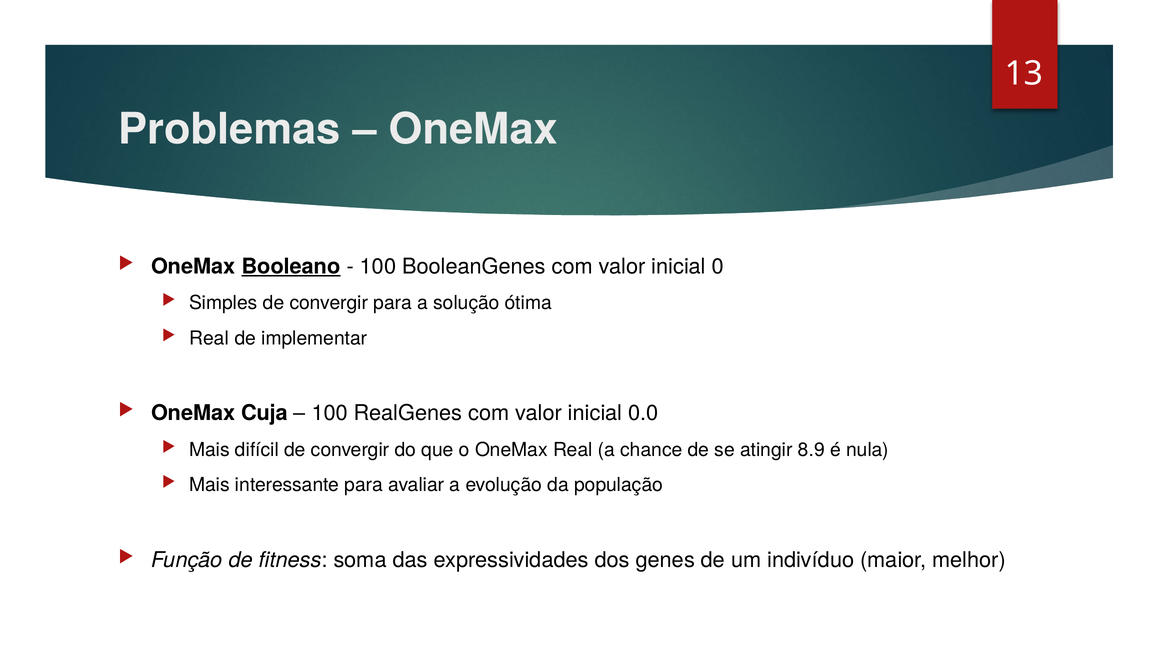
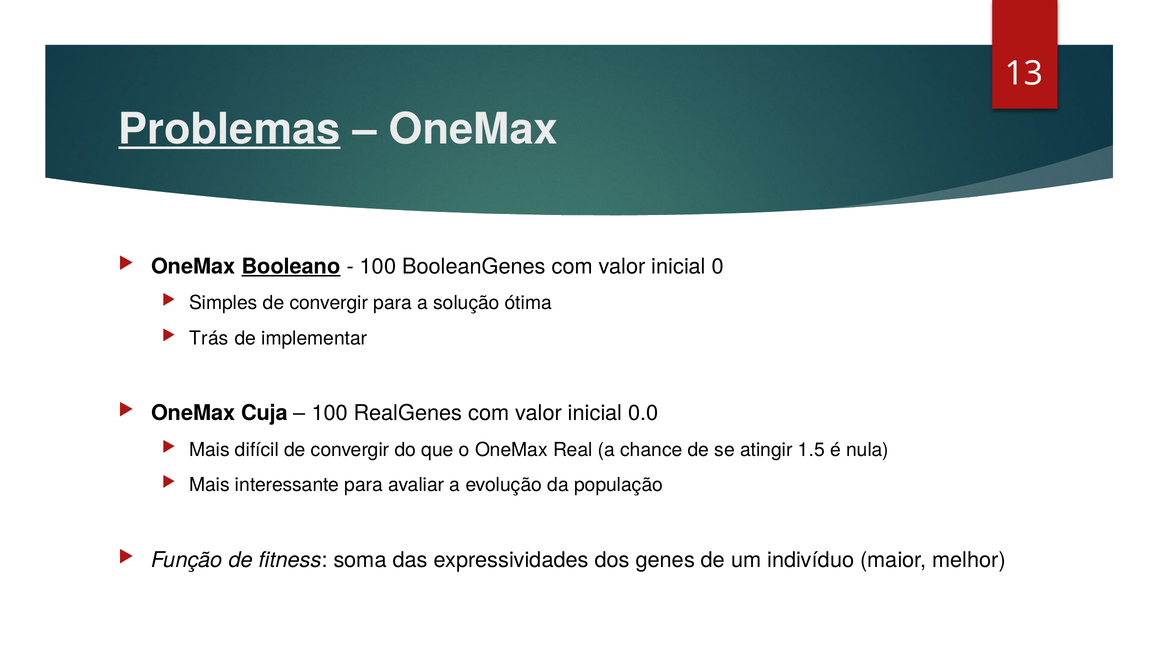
Problemas underline: none -> present
Real at (209, 338): Real -> Trás
8.9: 8.9 -> 1.5
